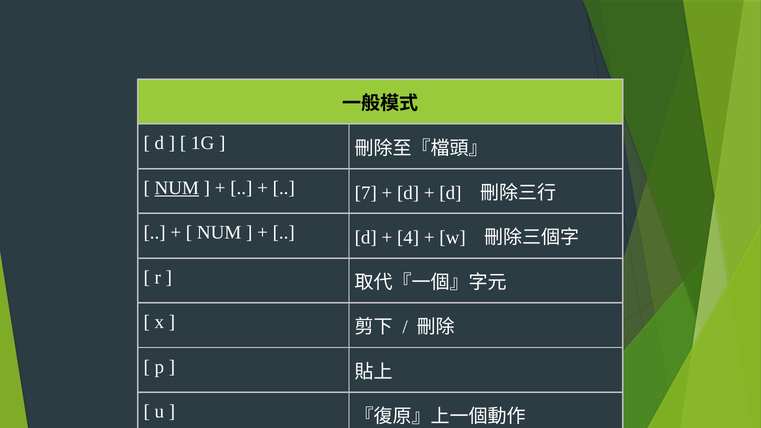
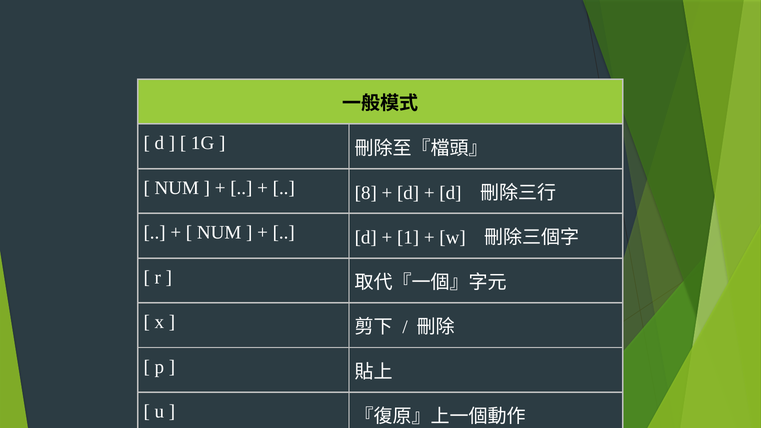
NUM at (177, 188) underline: present -> none
7: 7 -> 8
4: 4 -> 1
